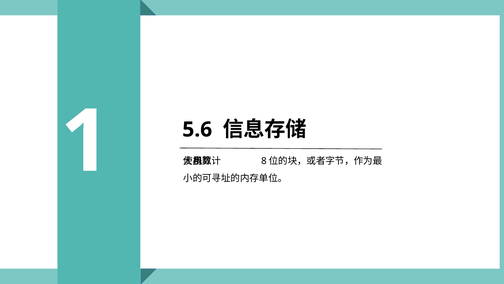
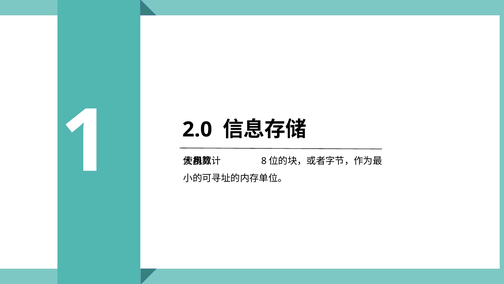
5.6: 5.6 -> 2.0
